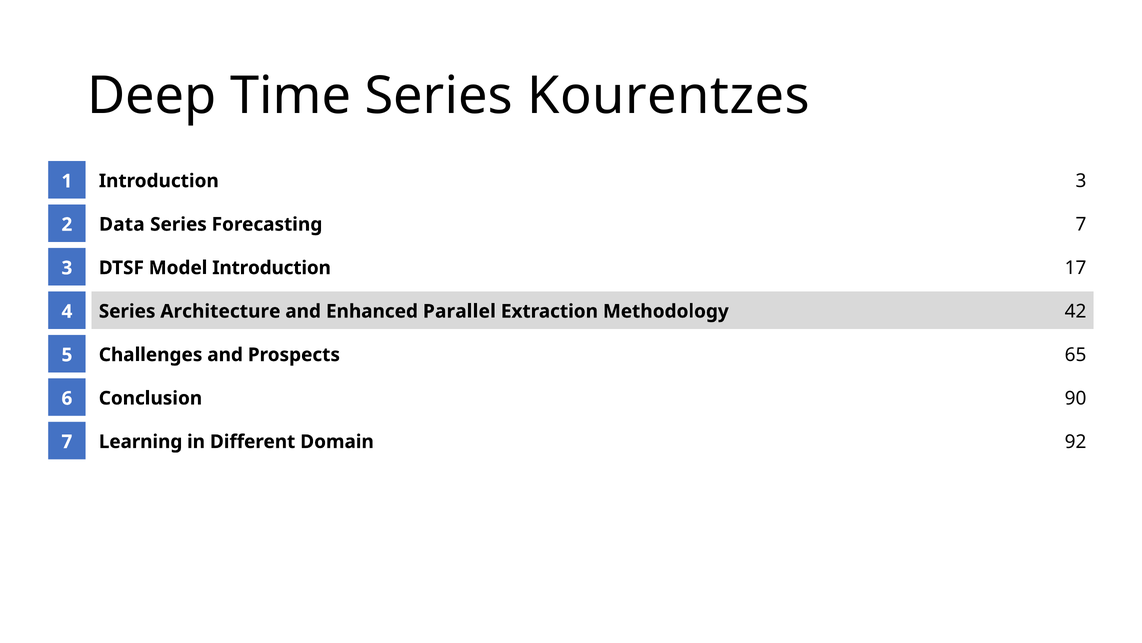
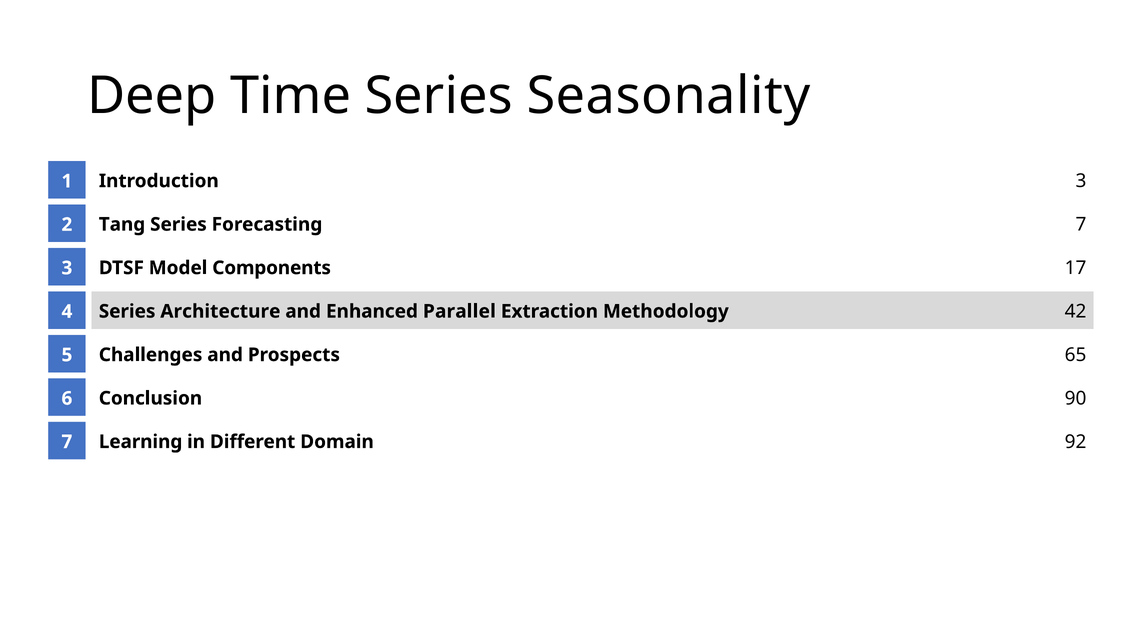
Kourentzes: Kourentzes -> Seasonality
Data: Data -> Tang
Model Introduction: Introduction -> Components
